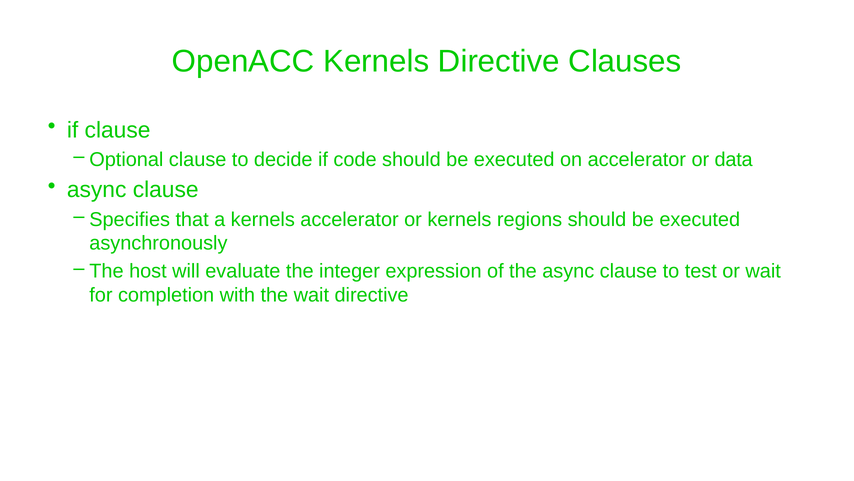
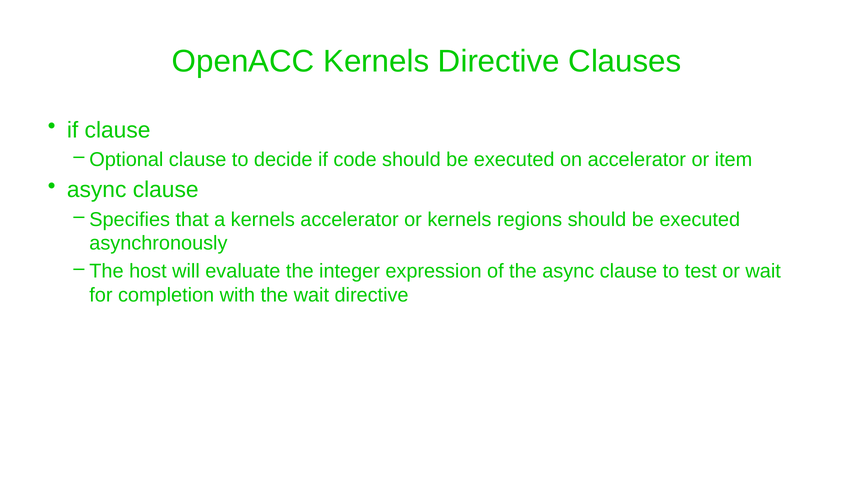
data: data -> item
